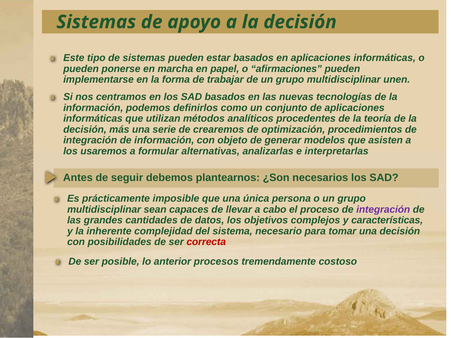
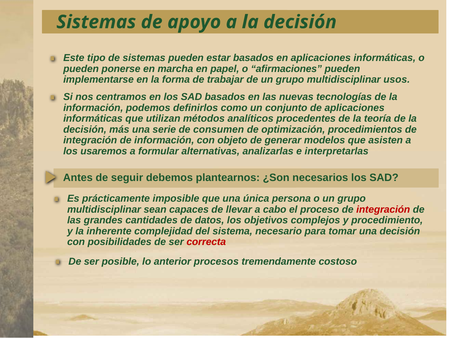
unen: unen -> usos
crearemos: crearemos -> consumen
integración at (383, 210) colour: purple -> red
características: características -> procedimiento
